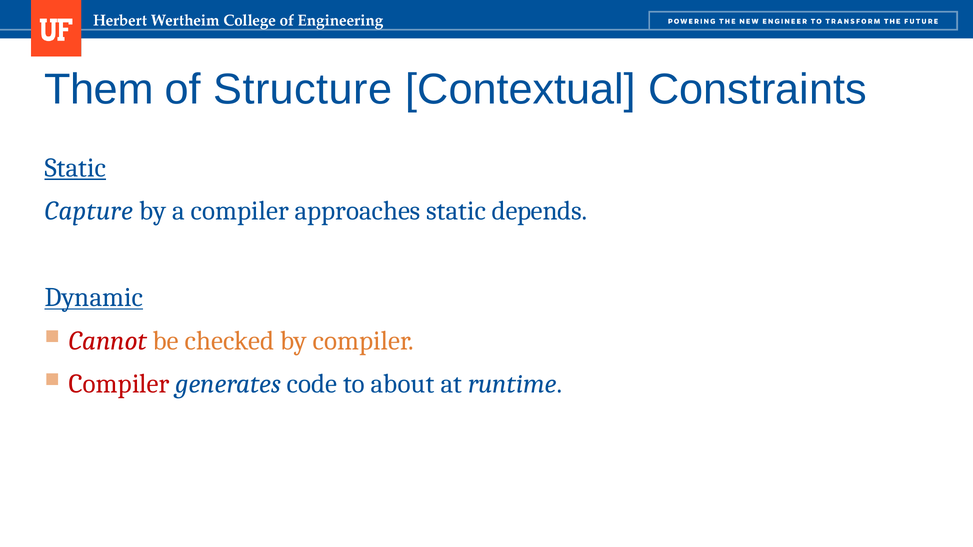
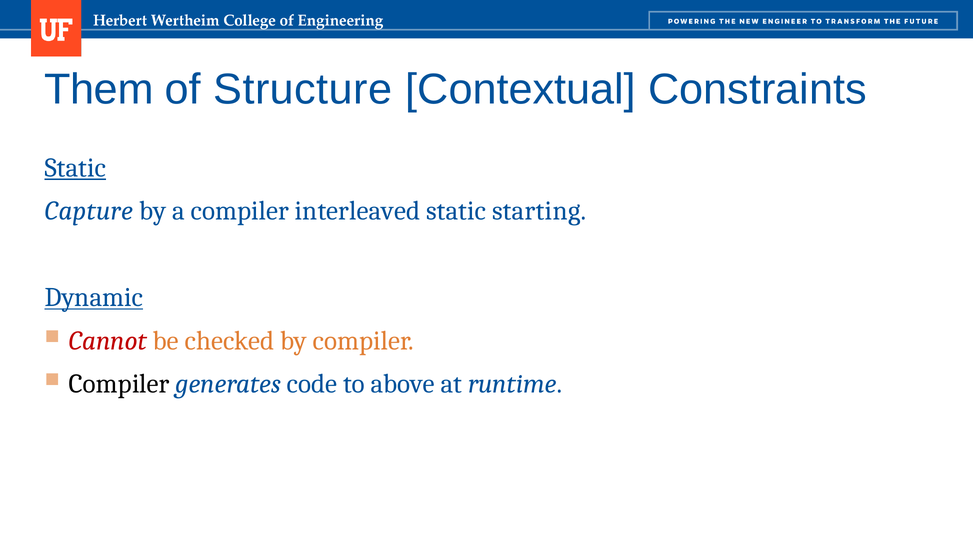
approaches: approaches -> interleaved
depends: depends -> starting
Compiler at (119, 384) colour: red -> black
about: about -> above
